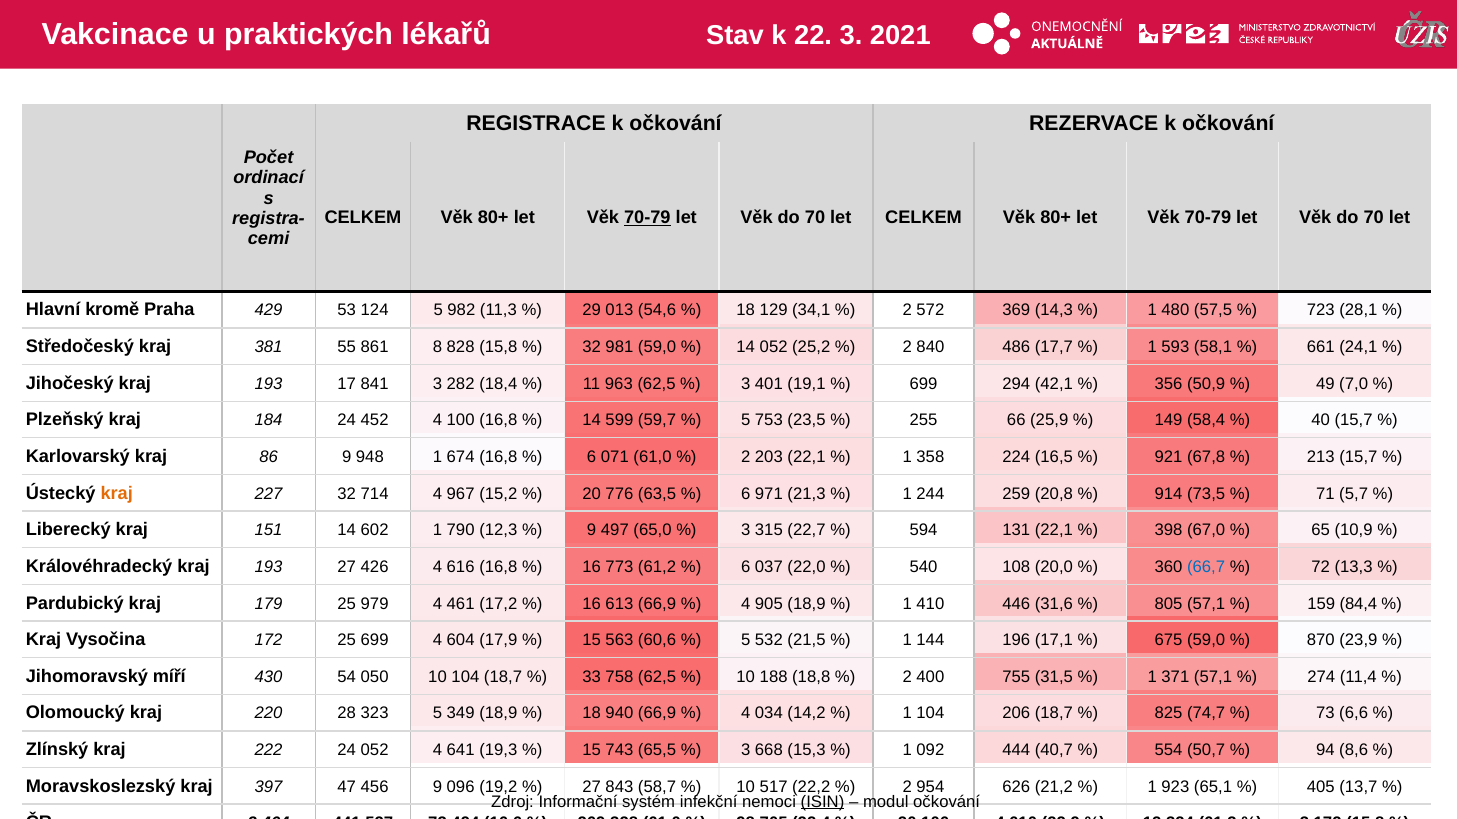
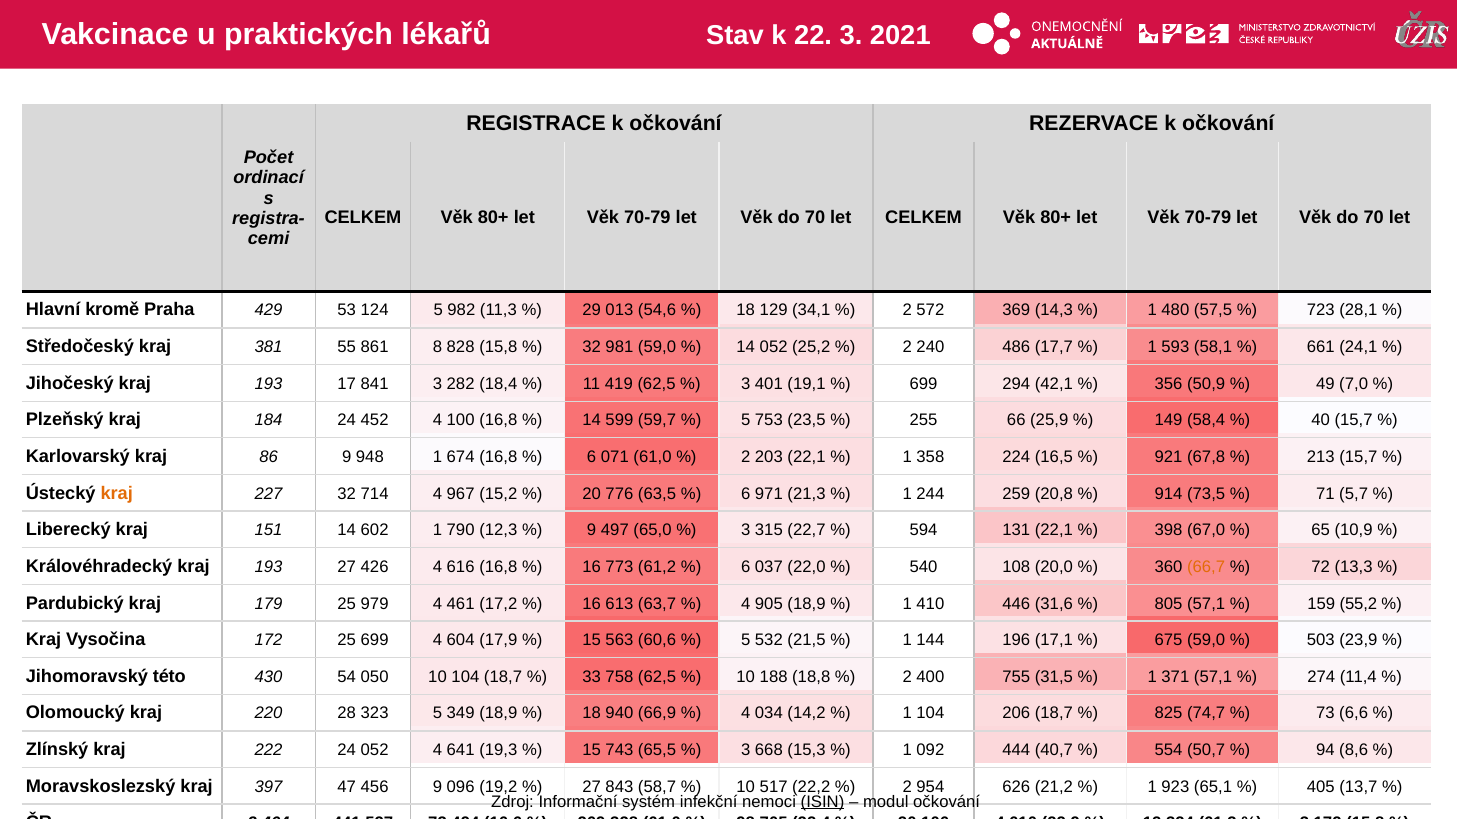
70-79 at (647, 218) underline: present -> none
840: 840 -> 240
963: 963 -> 419
66,7 colour: blue -> orange
613 66,9: 66,9 -> 63,7
84,4: 84,4 -> 55,2
870: 870 -> 503
míří: míří -> této
